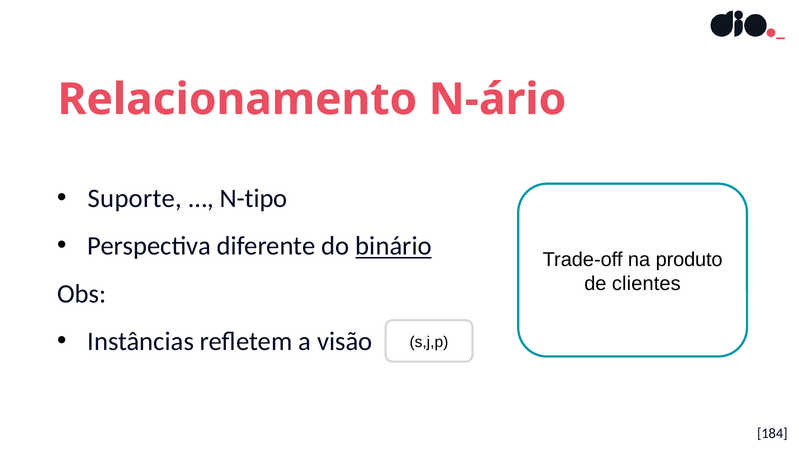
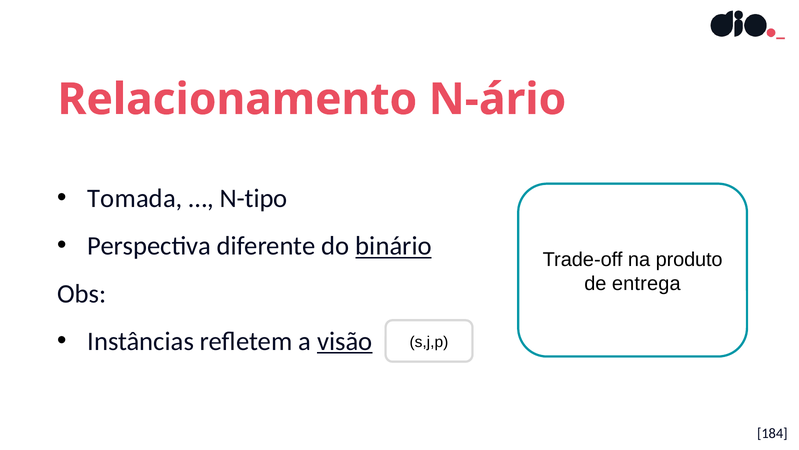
Suporte: Suporte -> Tomada
clientes: clientes -> entrega
visão underline: none -> present
